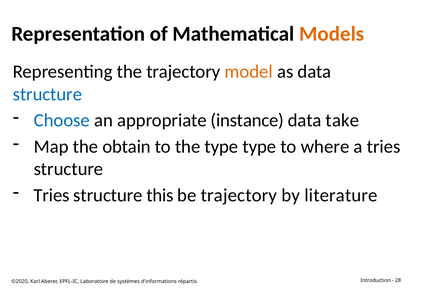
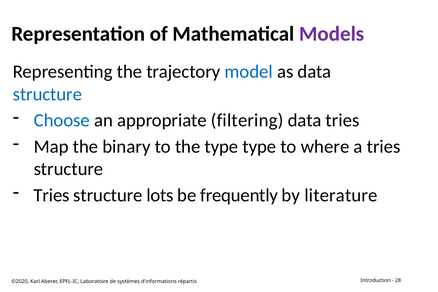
Models colour: orange -> purple
model colour: orange -> blue
instance: instance -> filtering
data take: take -> tries
obtain: obtain -> binary
this: this -> lots
be trajectory: trajectory -> frequently
